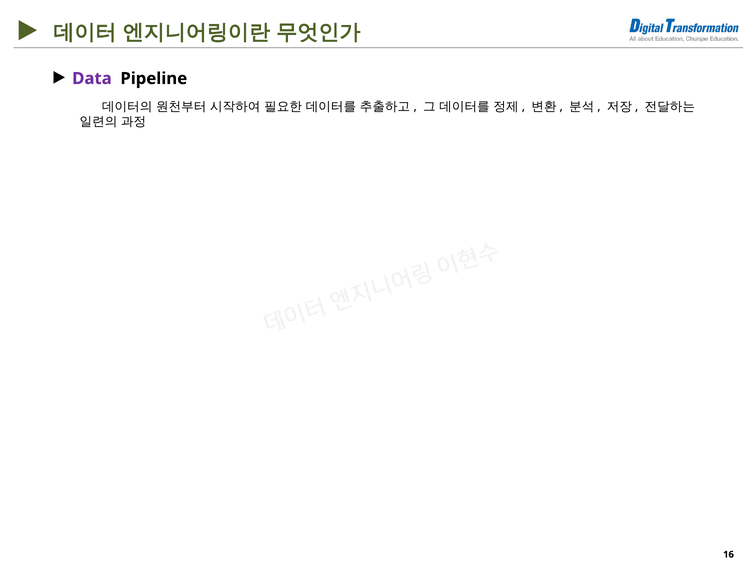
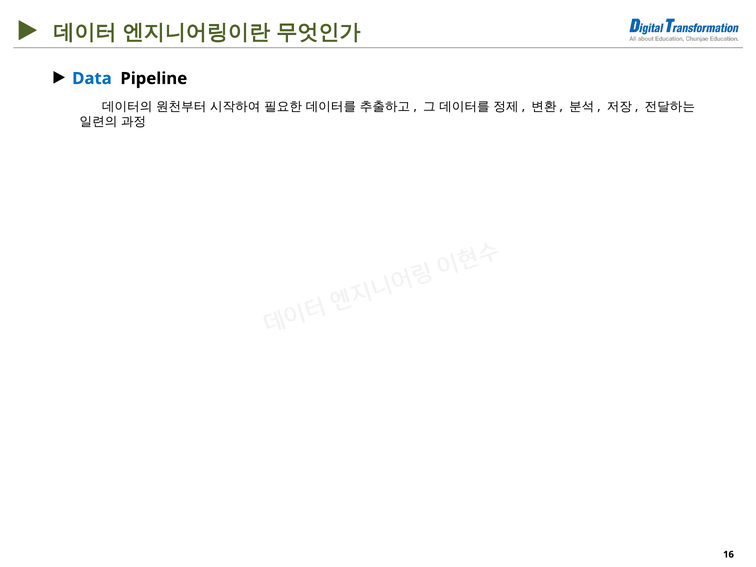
Data colour: purple -> blue
